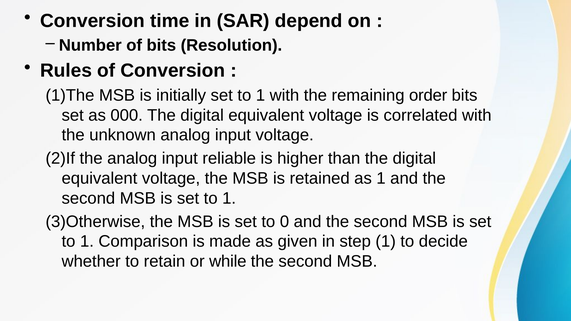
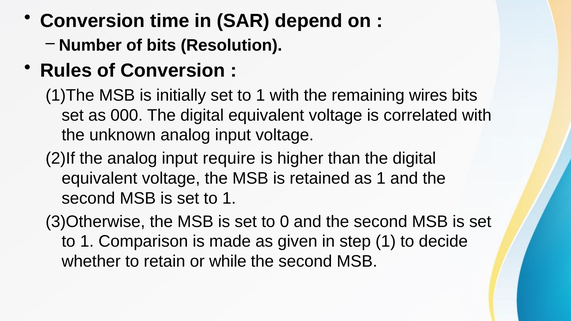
order: order -> wires
reliable: reliable -> require
